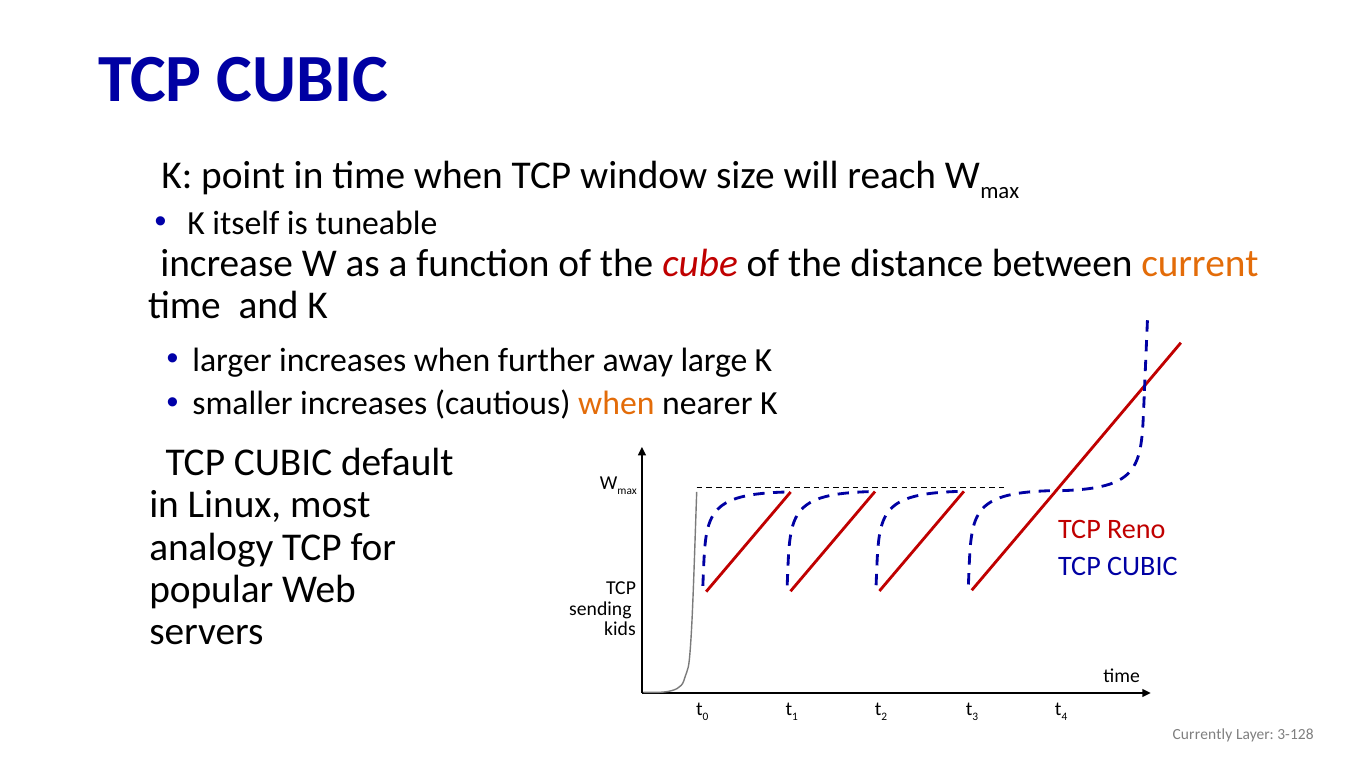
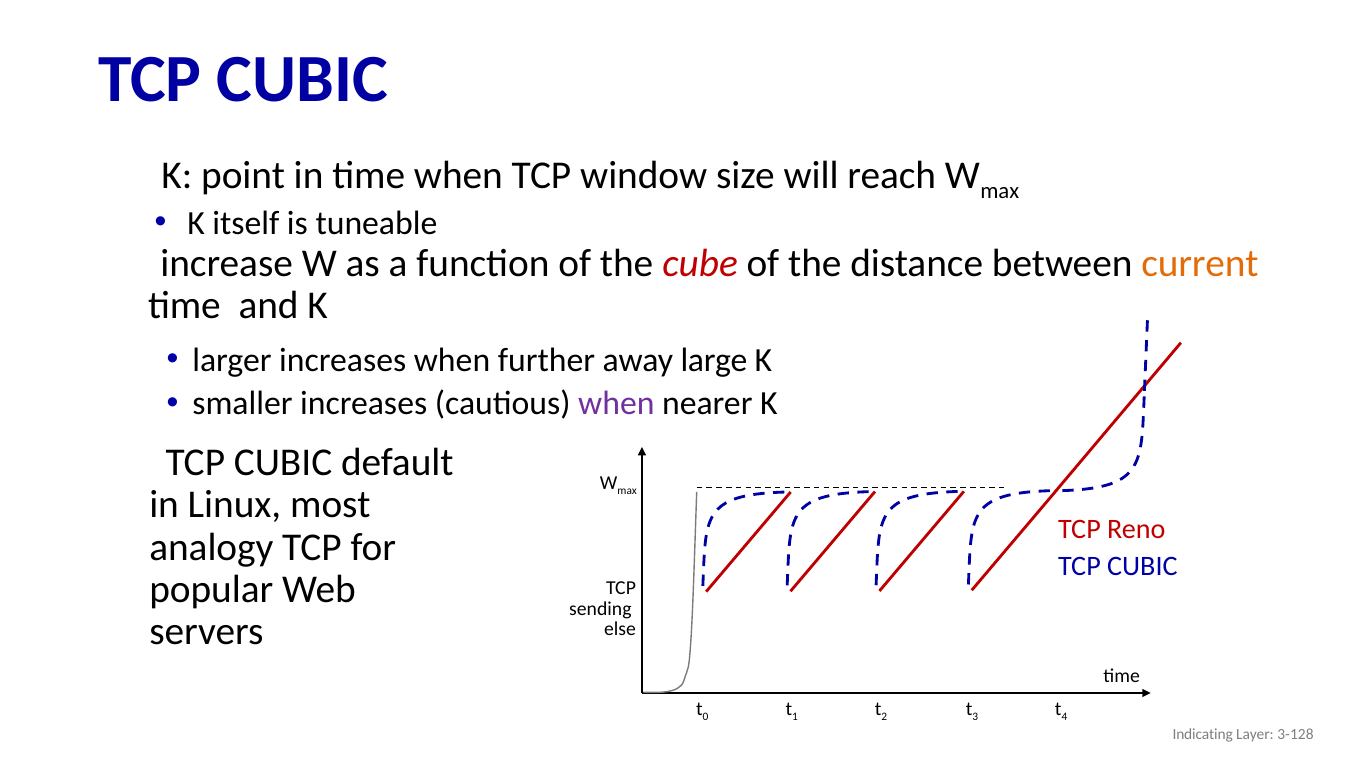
when at (616, 403) colour: orange -> purple
kids: kids -> else
Currently: Currently -> Indicating
